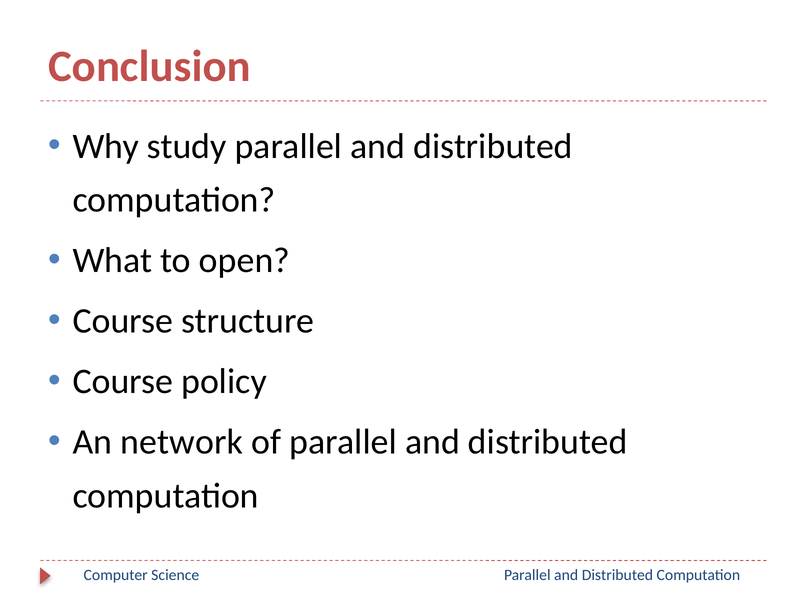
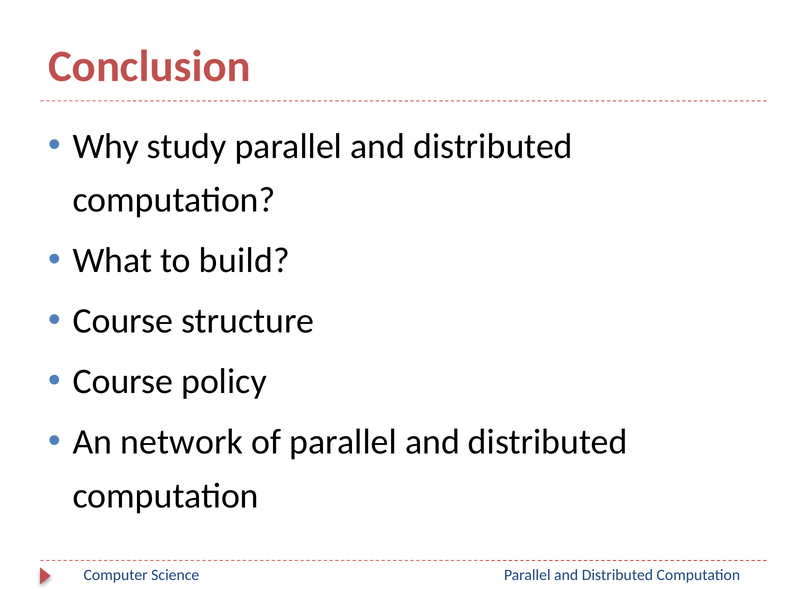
open: open -> build
